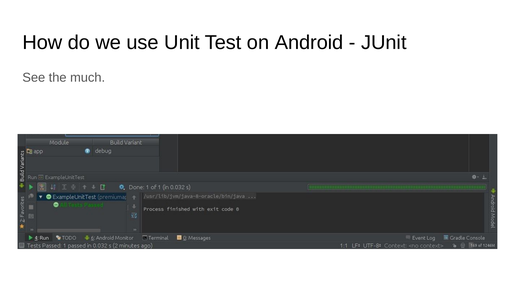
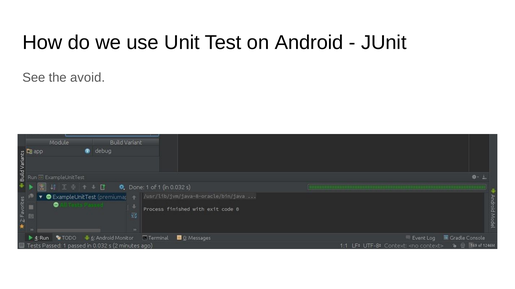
much: much -> avoid
